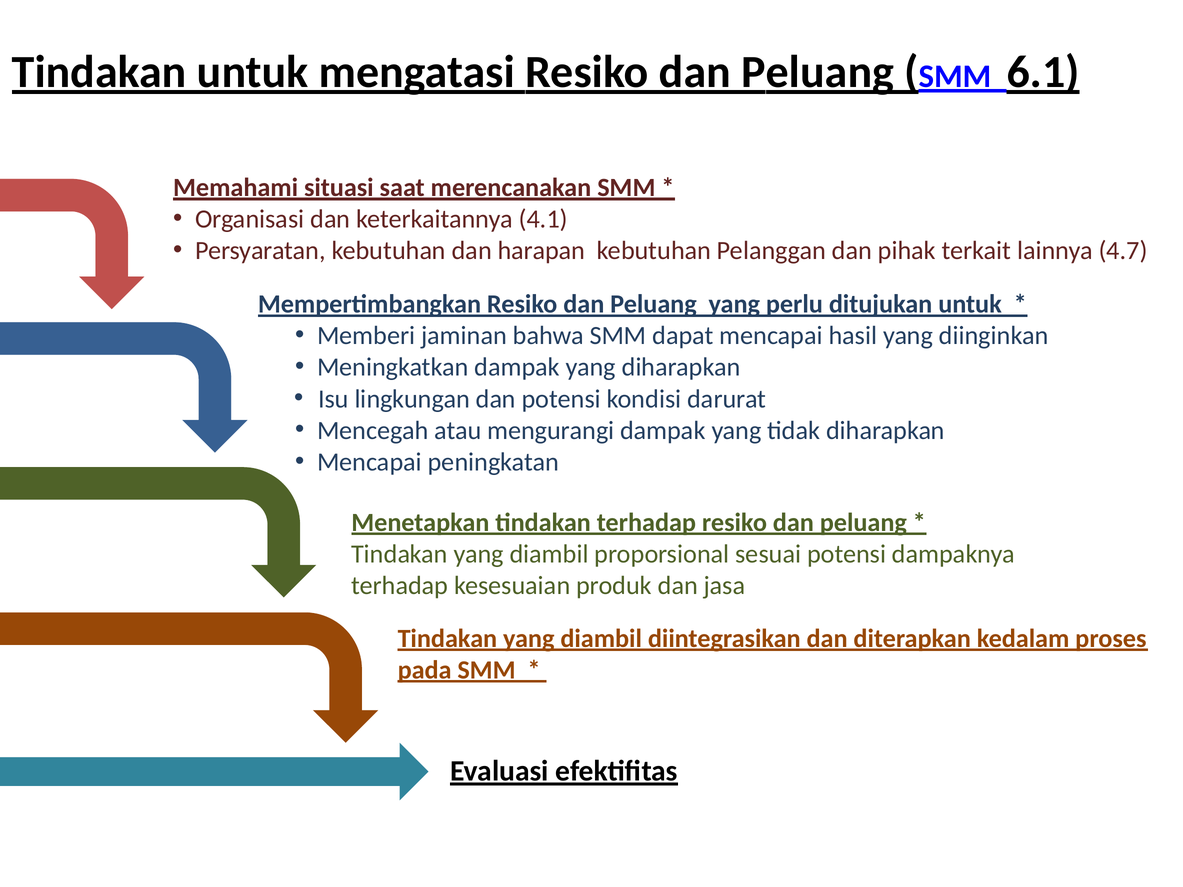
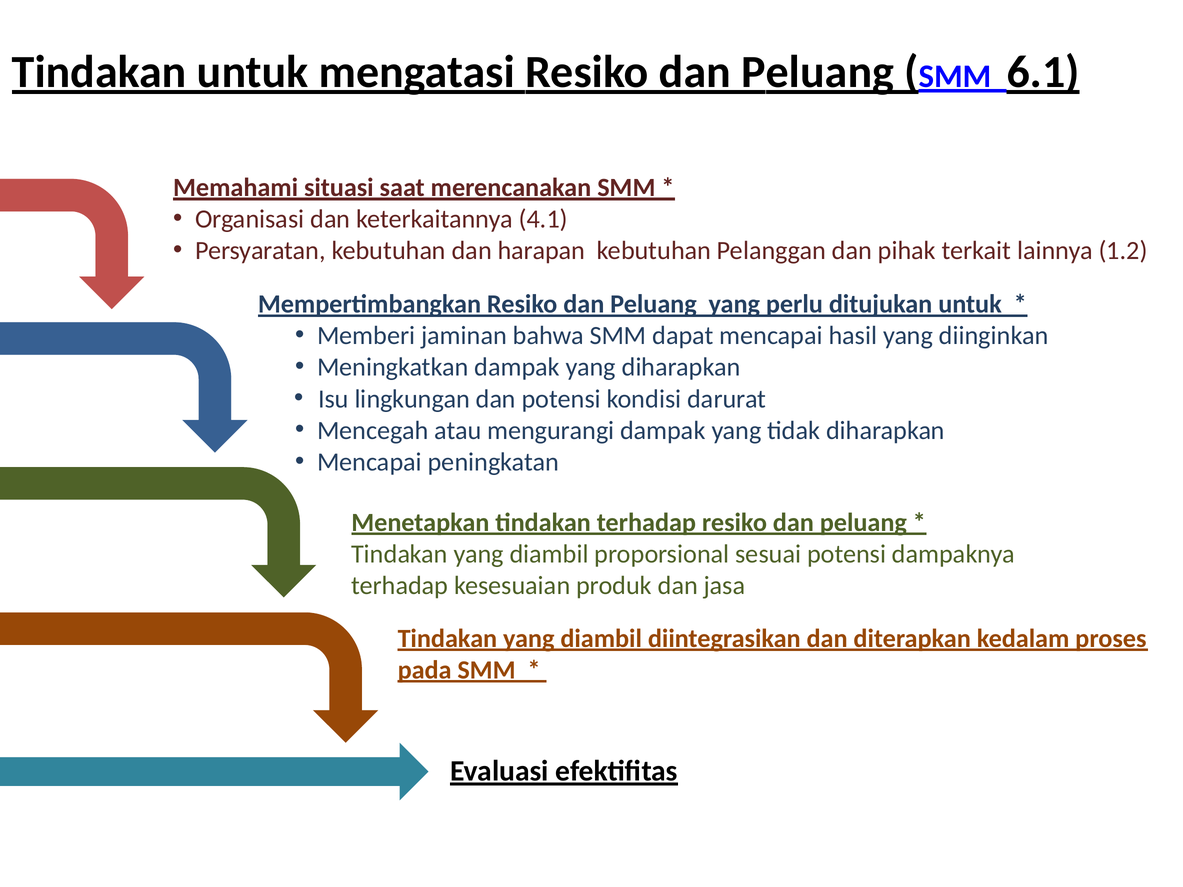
4.7: 4.7 -> 1.2
